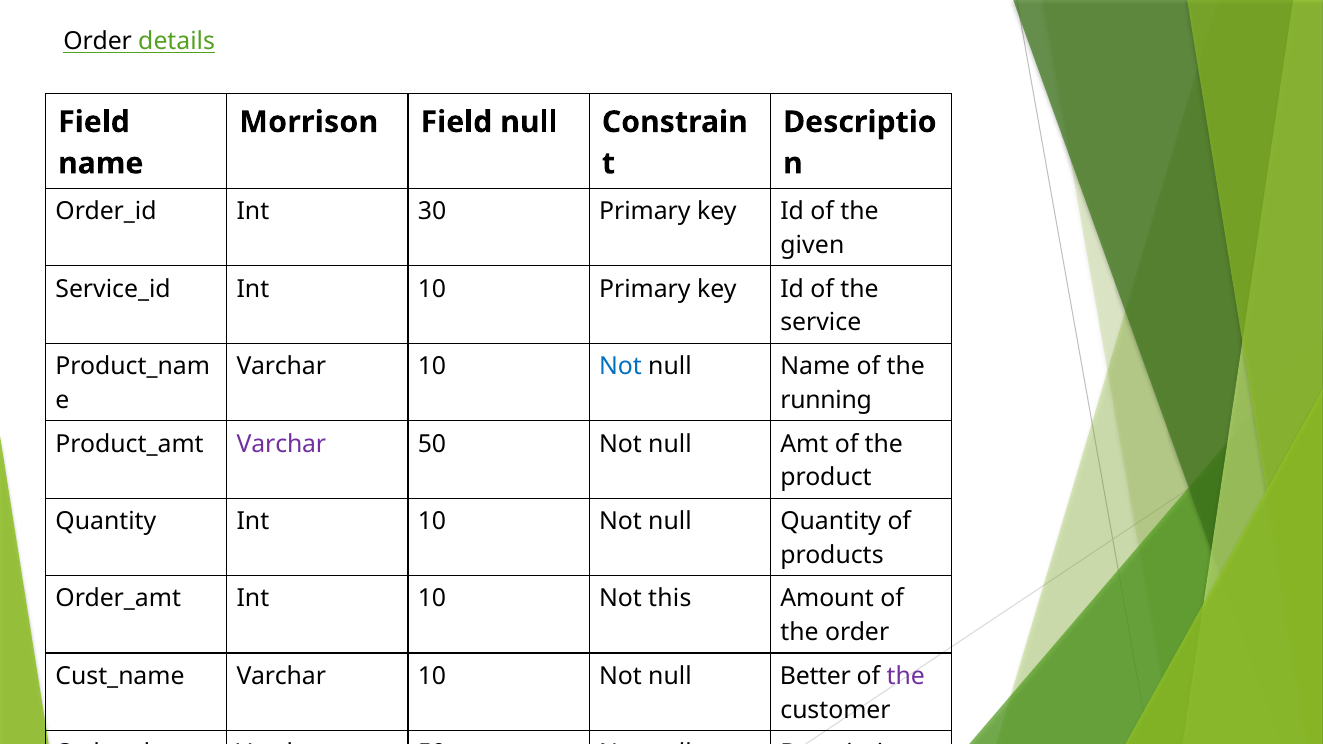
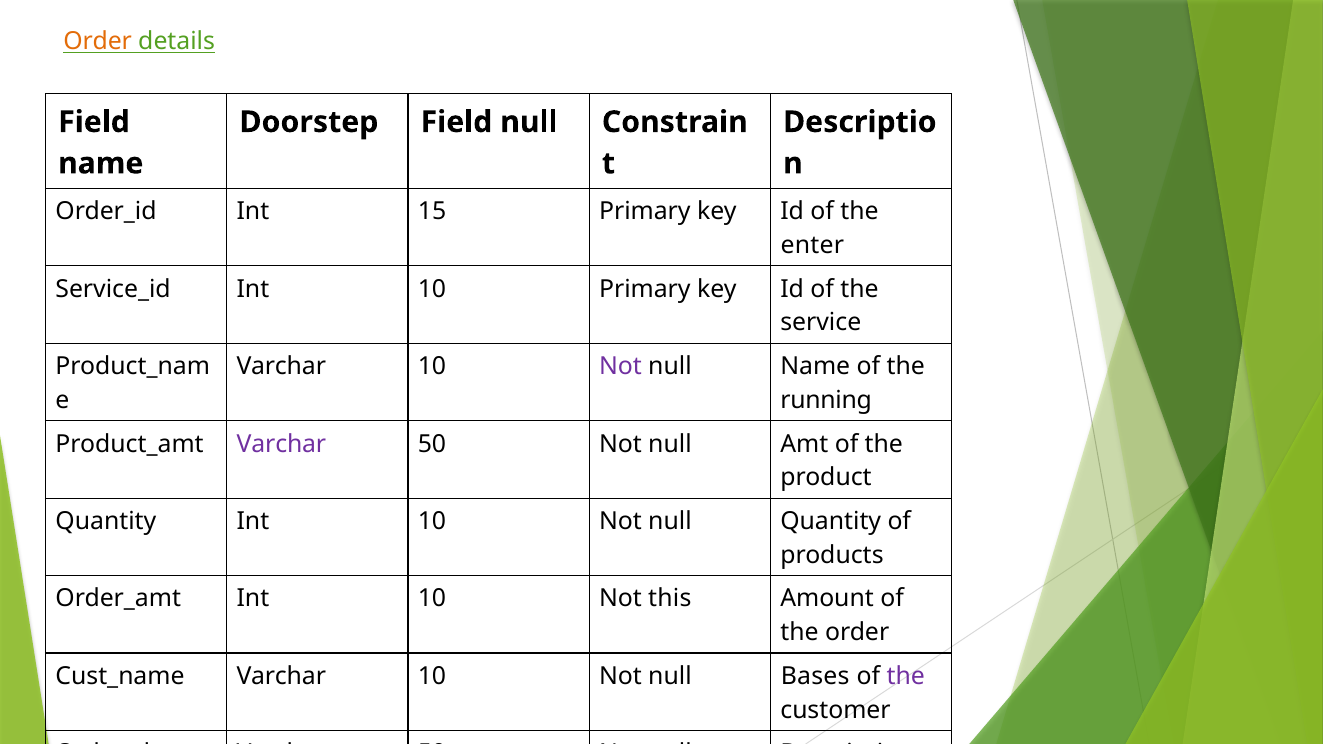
Order at (98, 41) colour: black -> orange
Morrison: Morrison -> Doorstep
30: 30 -> 15
given: given -> enter
Not at (621, 367) colour: blue -> purple
Better: Better -> Bases
